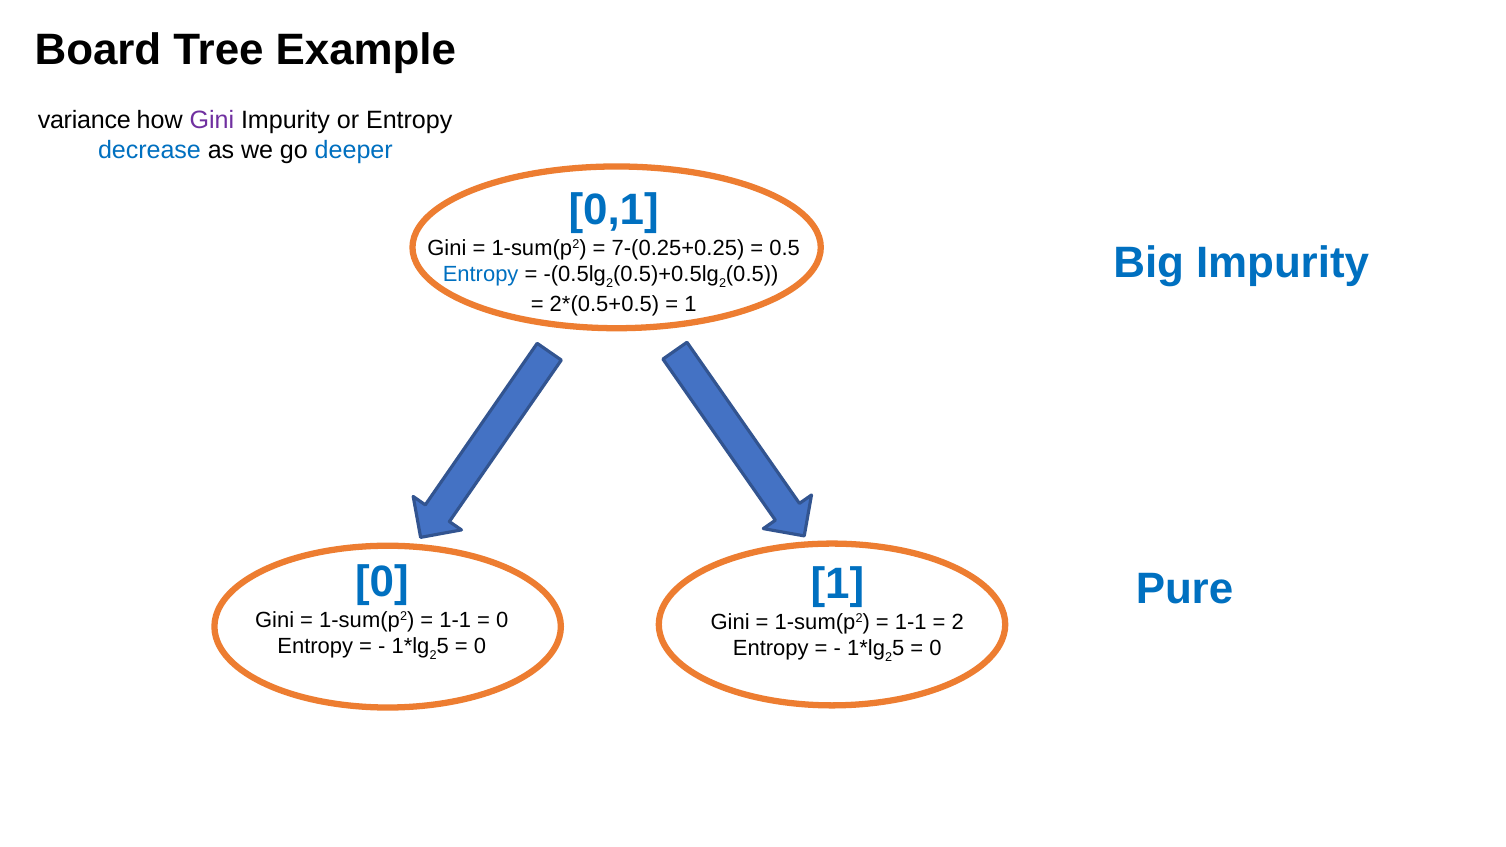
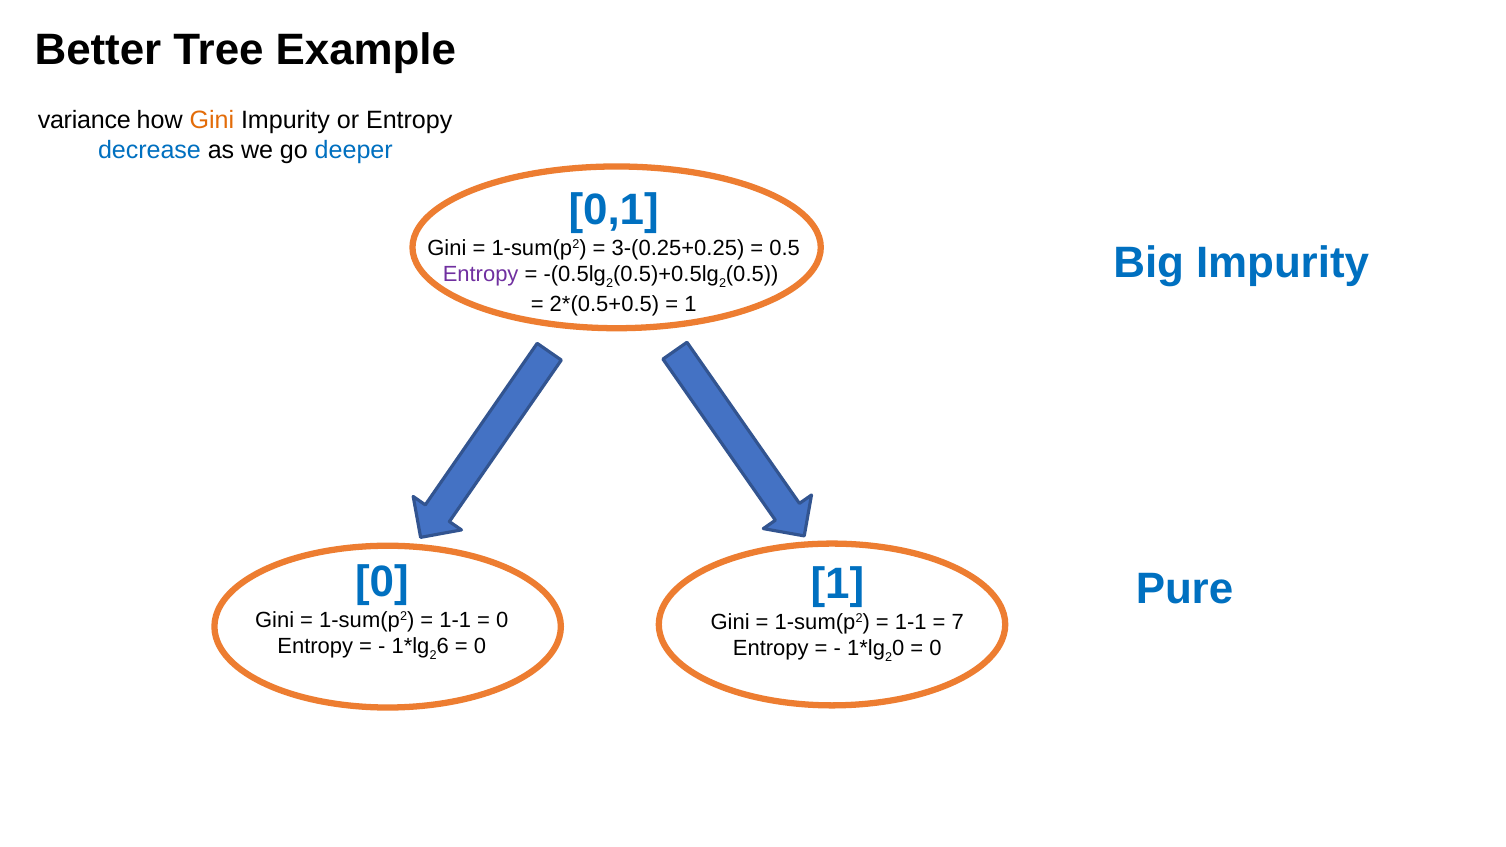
Board: Board -> Better
Gini at (212, 120) colour: purple -> orange
7-(0.25+0.25: 7-(0.25+0.25 -> 3-(0.25+0.25
Entropy at (481, 275) colour: blue -> purple
2 at (958, 622): 2 -> 7
5 at (443, 647): 5 -> 6
5 at (898, 649): 5 -> 0
